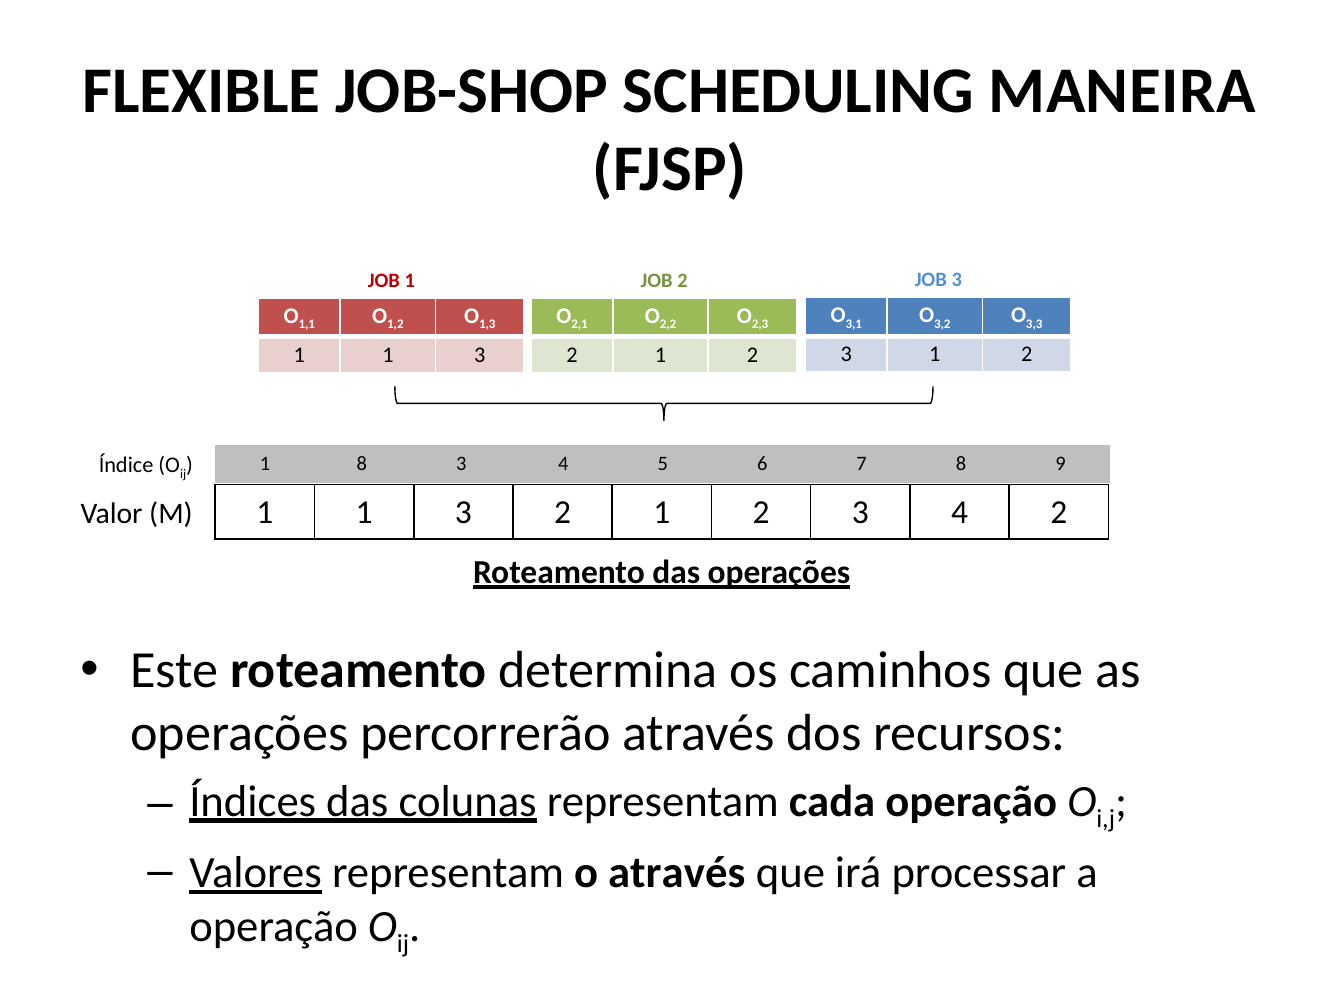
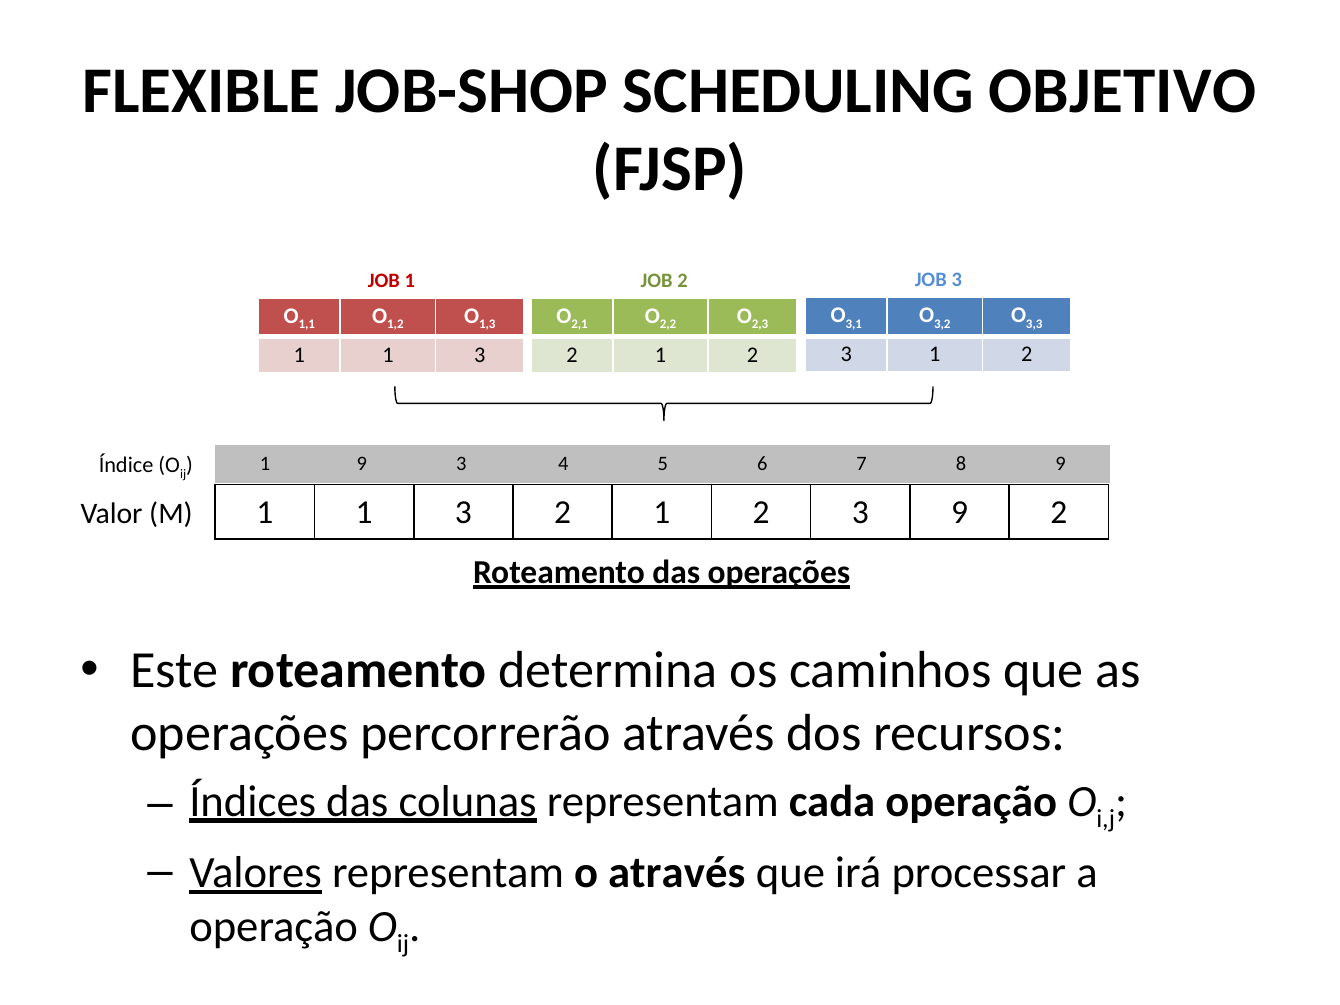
MANEIRA: MANEIRA -> OBJETIVO
1 8: 8 -> 9
2 3 4: 4 -> 9
